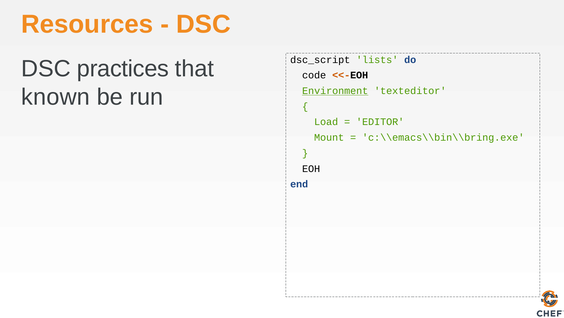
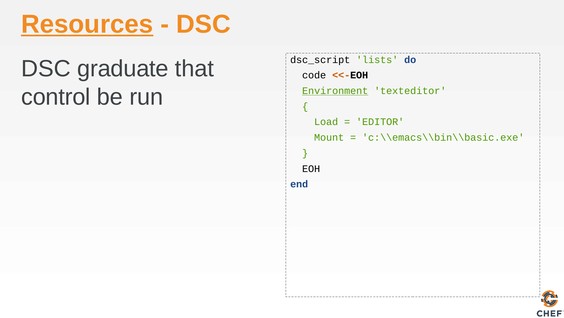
Resources underline: none -> present
practices: practices -> graduate
known: known -> control
c:\\emacs\\bin\\bring.exe: c:\\emacs\\bin\\bring.exe -> c:\\emacs\\bin\\basic.exe
